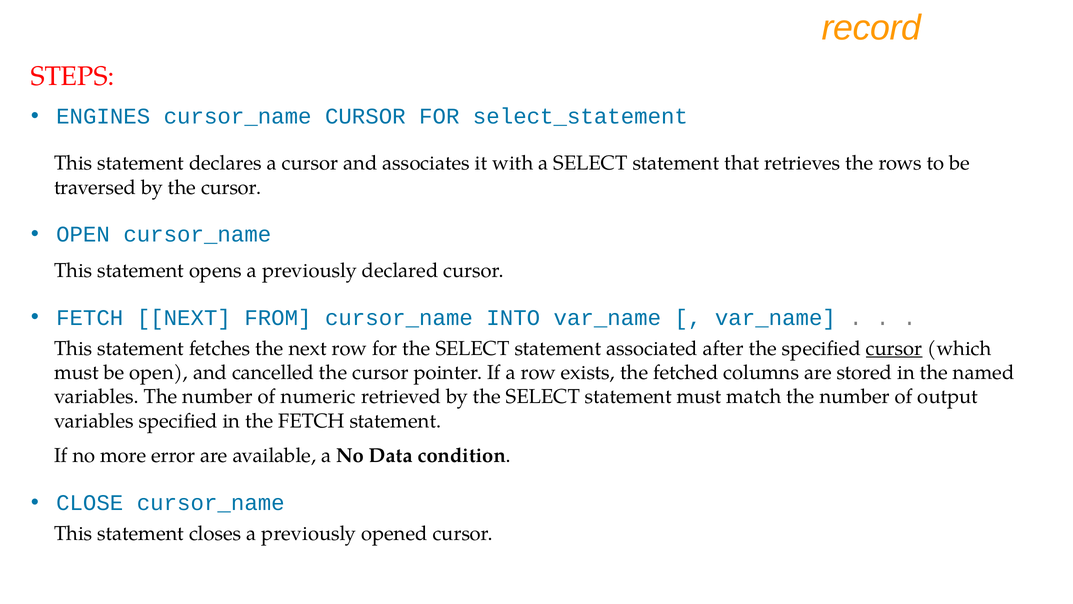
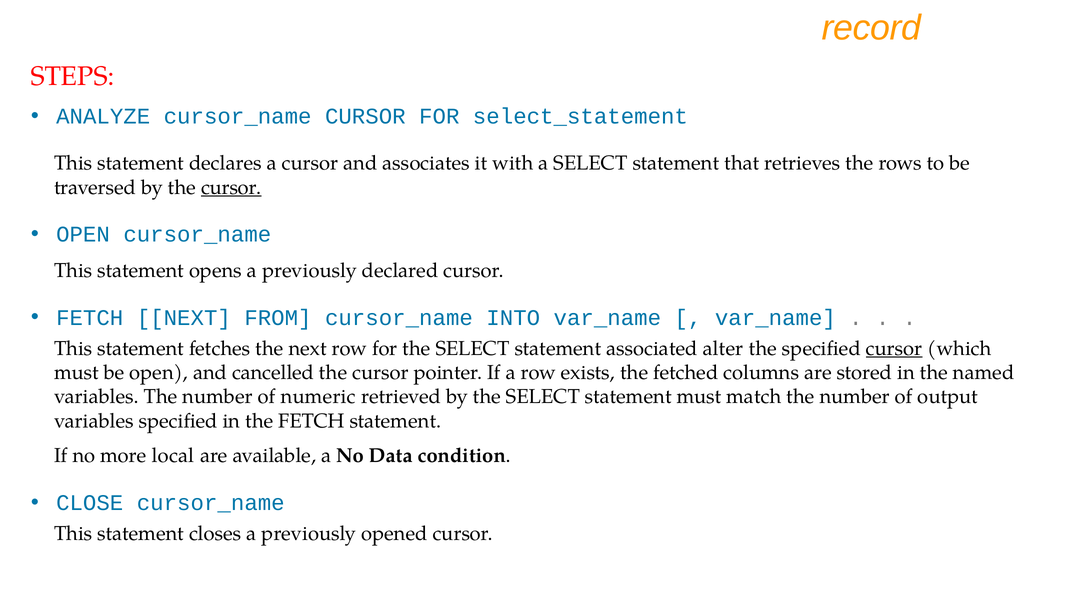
ENGINES: ENGINES -> ANALYZE
cursor at (231, 187) underline: none -> present
after: after -> alter
error: error -> local
